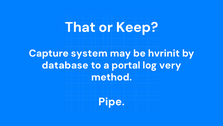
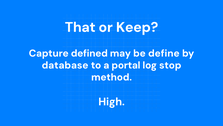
system: system -> defined
hvrinit: hvrinit -> define
very: very -> stop
Pipe: Pipe -> High
